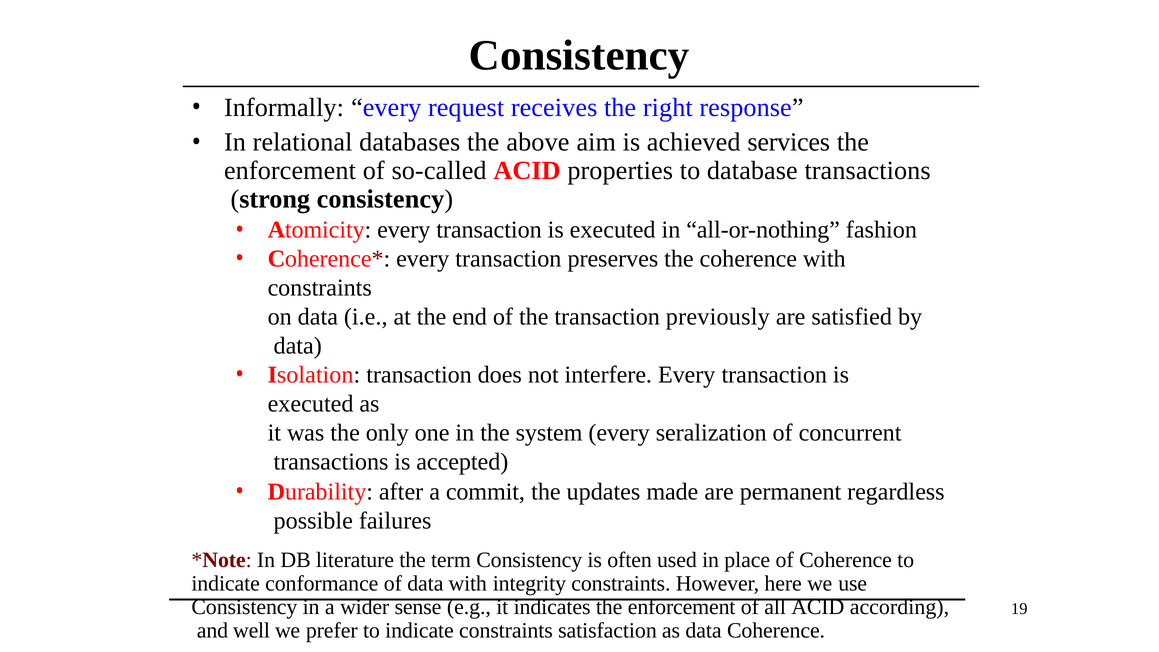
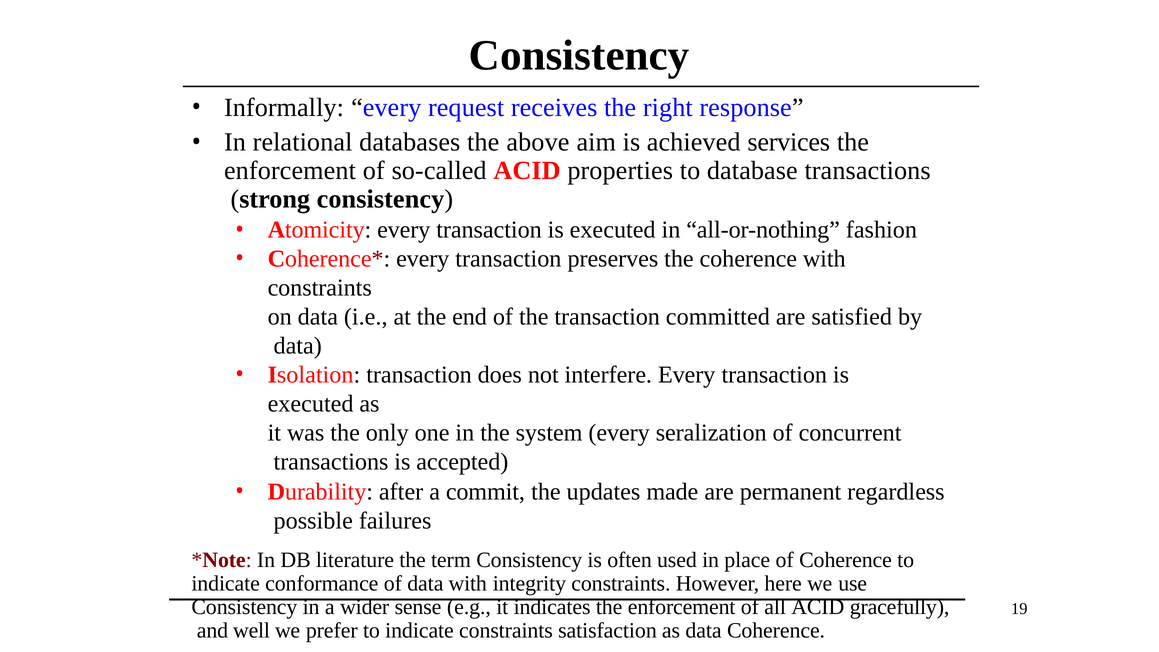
previously: previously -> committed
according: according -> gracefully
